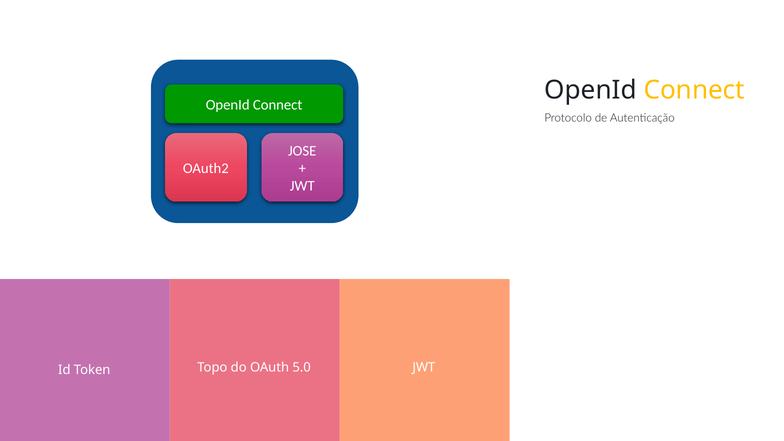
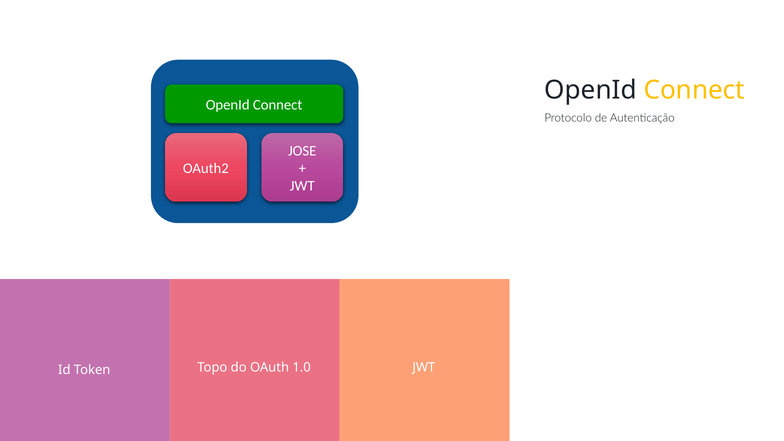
5.0: 5.0 -> 1.0
